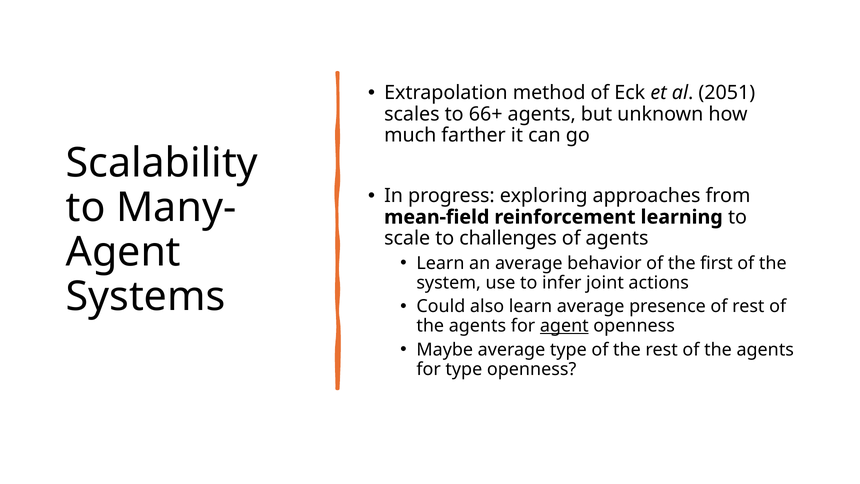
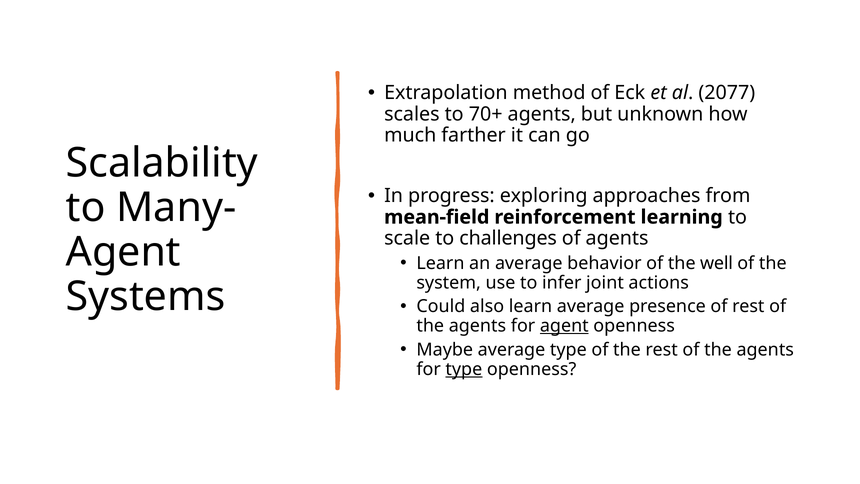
2051: 2051 -> 2077
66+: 66+ -> 70+
first: first -> well
type at (464, 369) underline: none -> present
